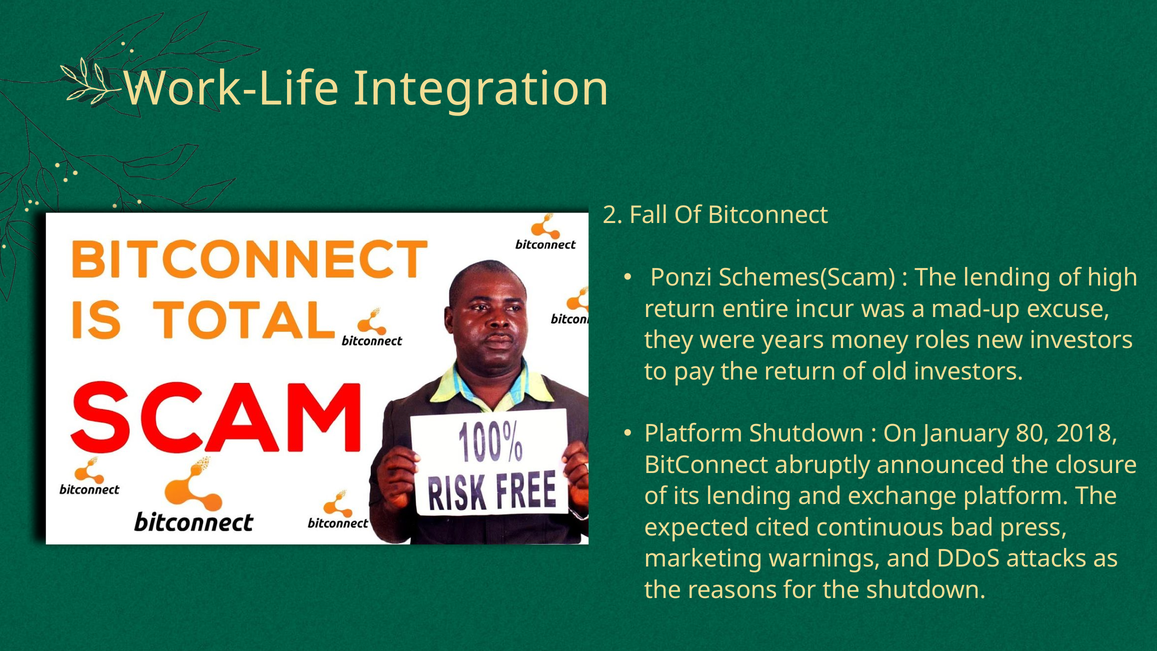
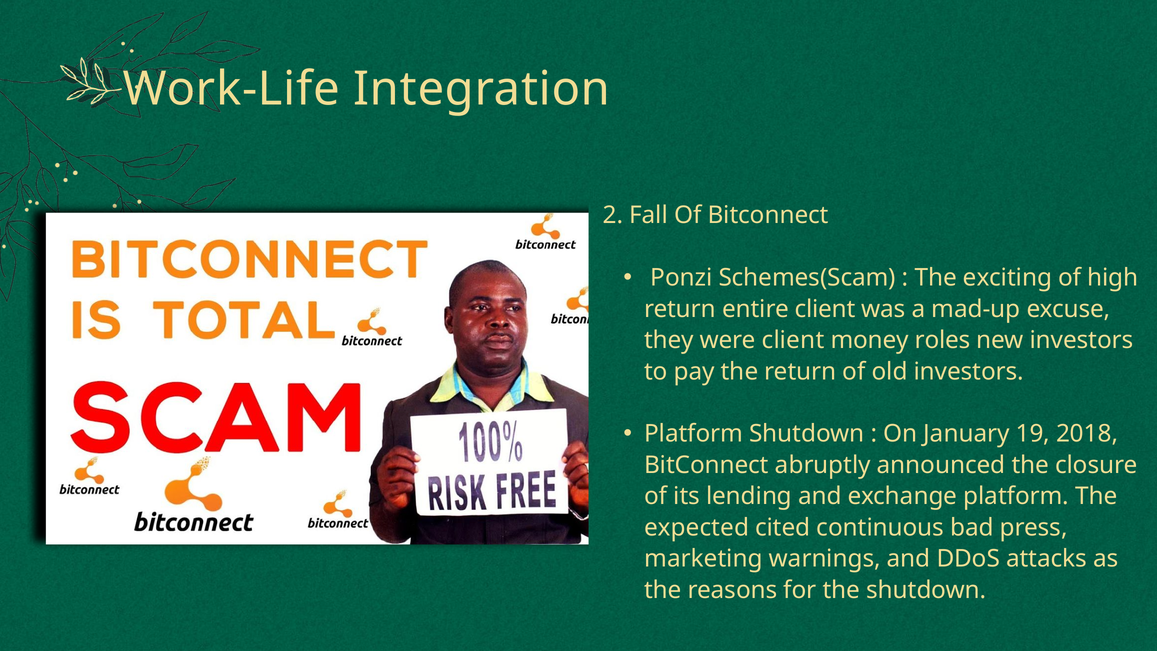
The lending: lending -> exciting
entire incur: incur -> client
were years: years -> client
80: 80 -> 19
